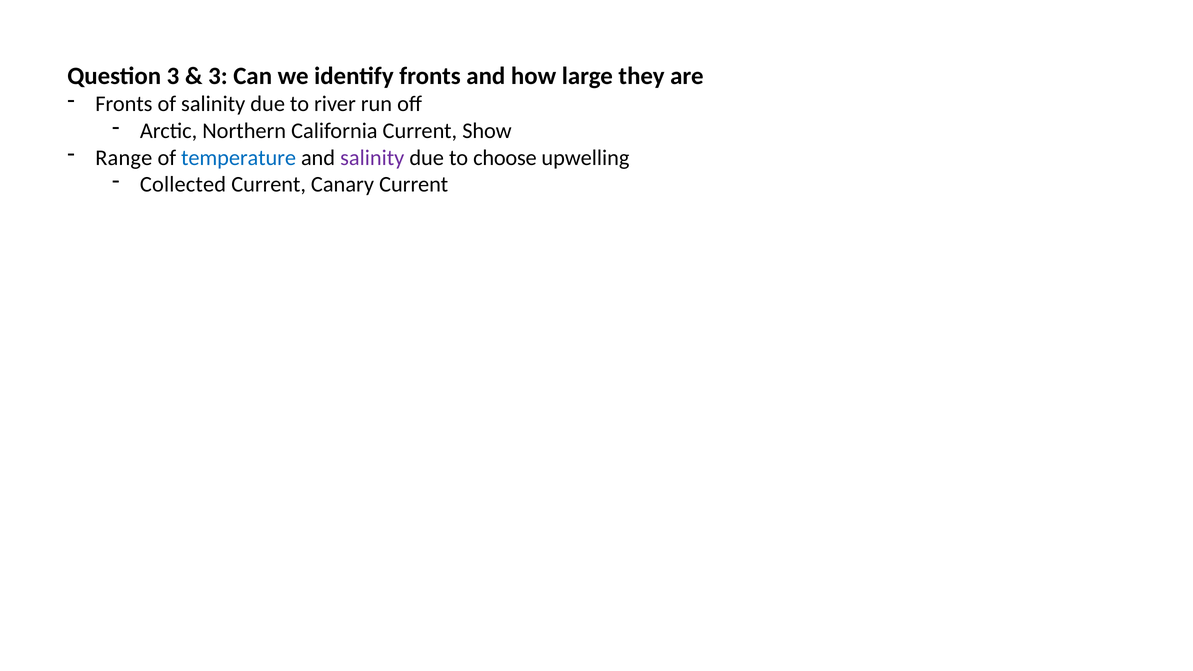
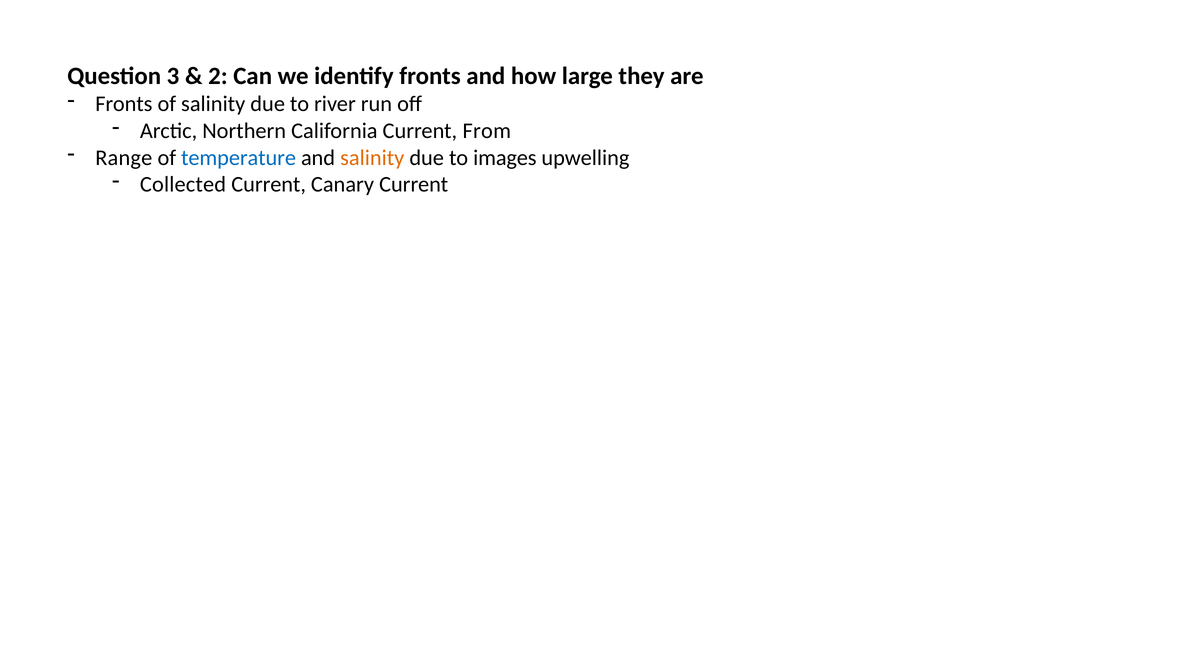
3 at (218, 76): 3 -> 2
Show: Show -> From
salinity at (372, 158) colour: purple -> orange
choose: choose -> images
